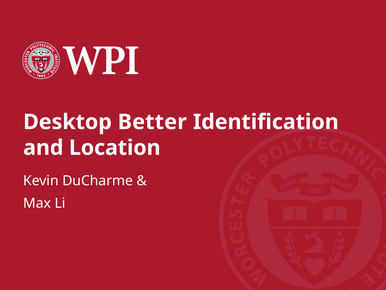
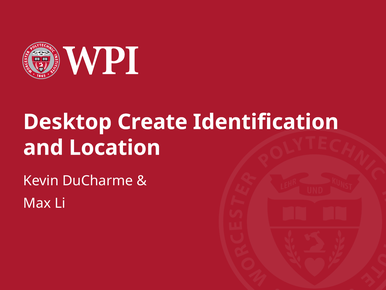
Better: Better -> Create
